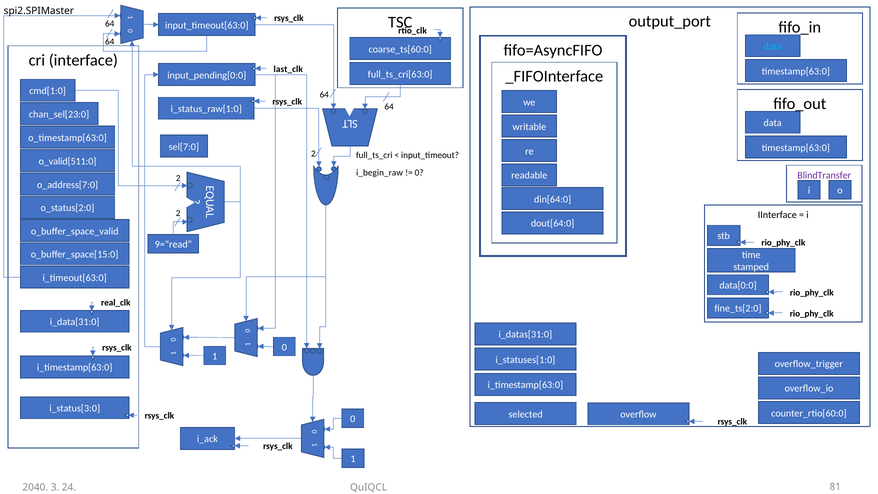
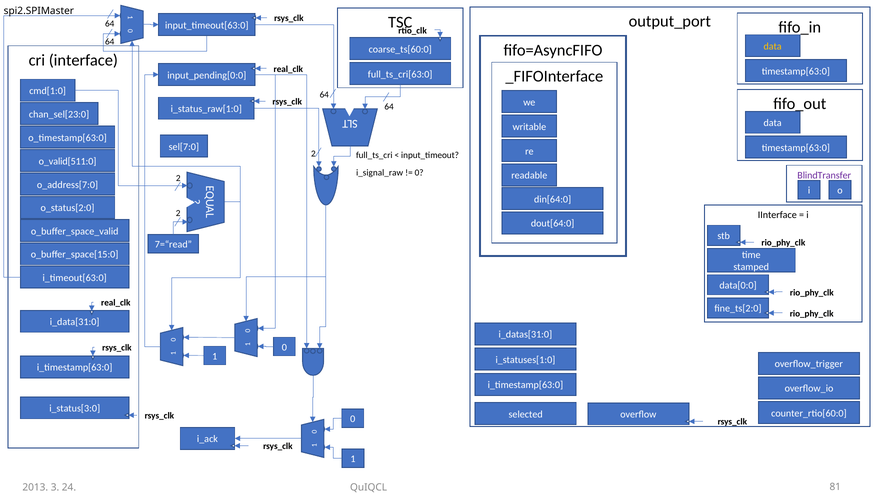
data at (773, 46) colour: light blue -> yellow
last_clk at (288, 69): last_clk -> real_clk
i_begin_raw: i_begin_raw -> i_signal_raw
9=“read: 9=“read -> 7=“read
2040: 2040 -> 2013
